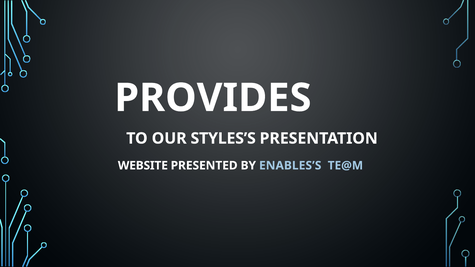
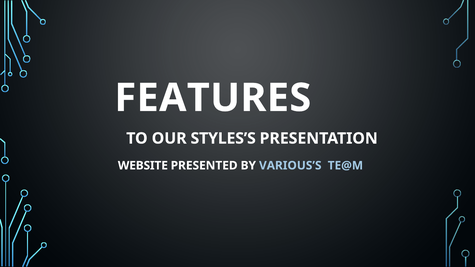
PROVIDES: PROVIDES -> FEATURES
ENABLES’S: ENABLES’S -> VARIOUS’S
